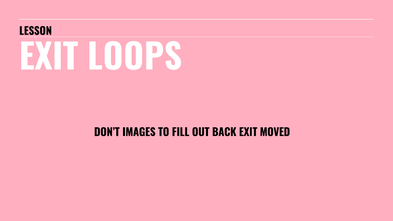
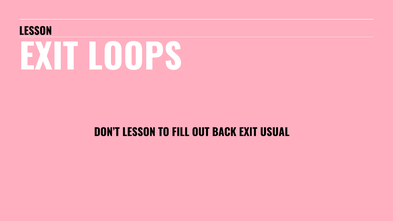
DON’T IMAGES: IMAGES -> LESSON
MOVED: MOVED -> USUAL
